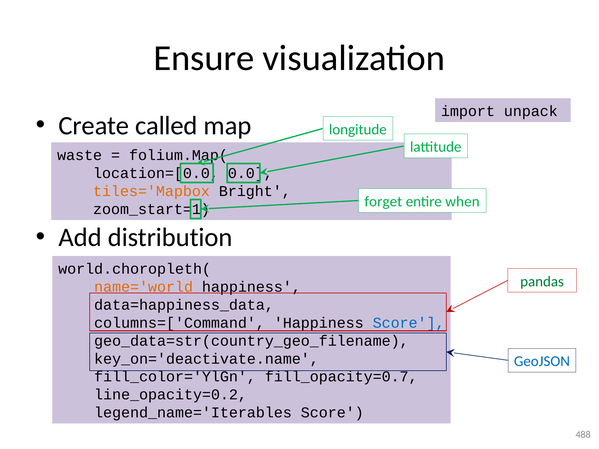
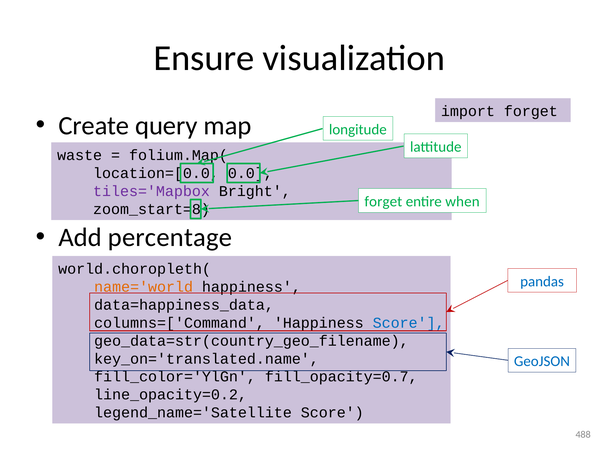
import unpack: unpack -> forget
called: called -> query
tiles='Mapbox colour: orange -> purple
zoom_start=1: zoom_start=1 -> zoom_start=8
distribution: distribution -> percentage
pandas colour: green -> blue
key_on='deactivate.name: key_on='deactivate.name -> key_on='translated.name
legend_name='Iterables: legend_name='Iterables -> legend_name='Satellite
